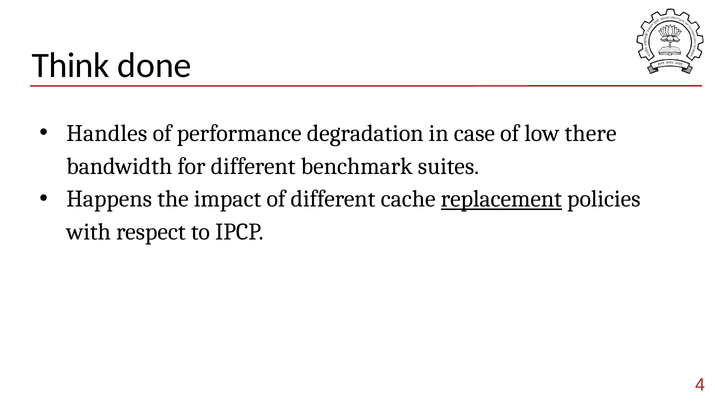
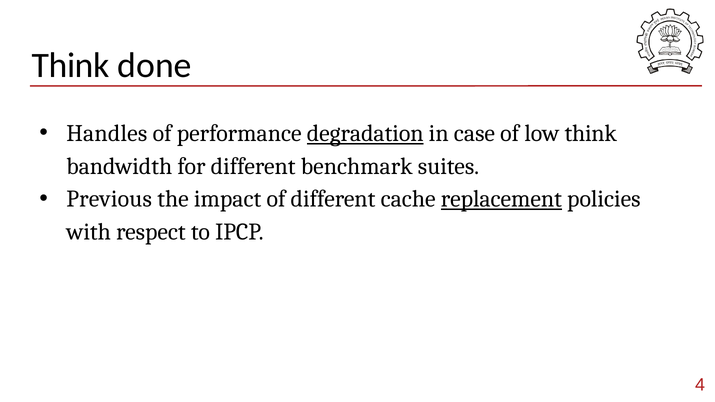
degradation underline: none -> present
low there: there -> think
Happens: Happens -> Previous
